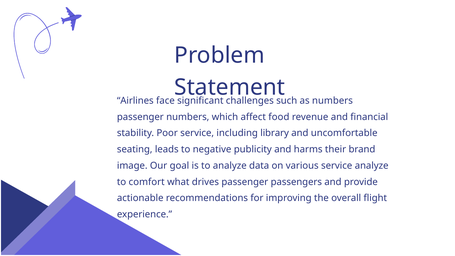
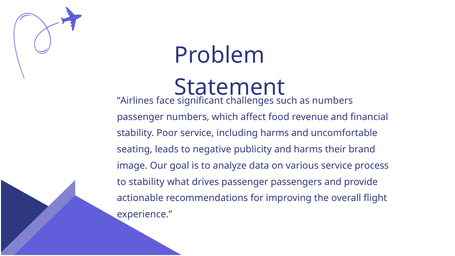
including library: library -> harms
service analyze: analyze -> process
to comfort: comfort -> stability
